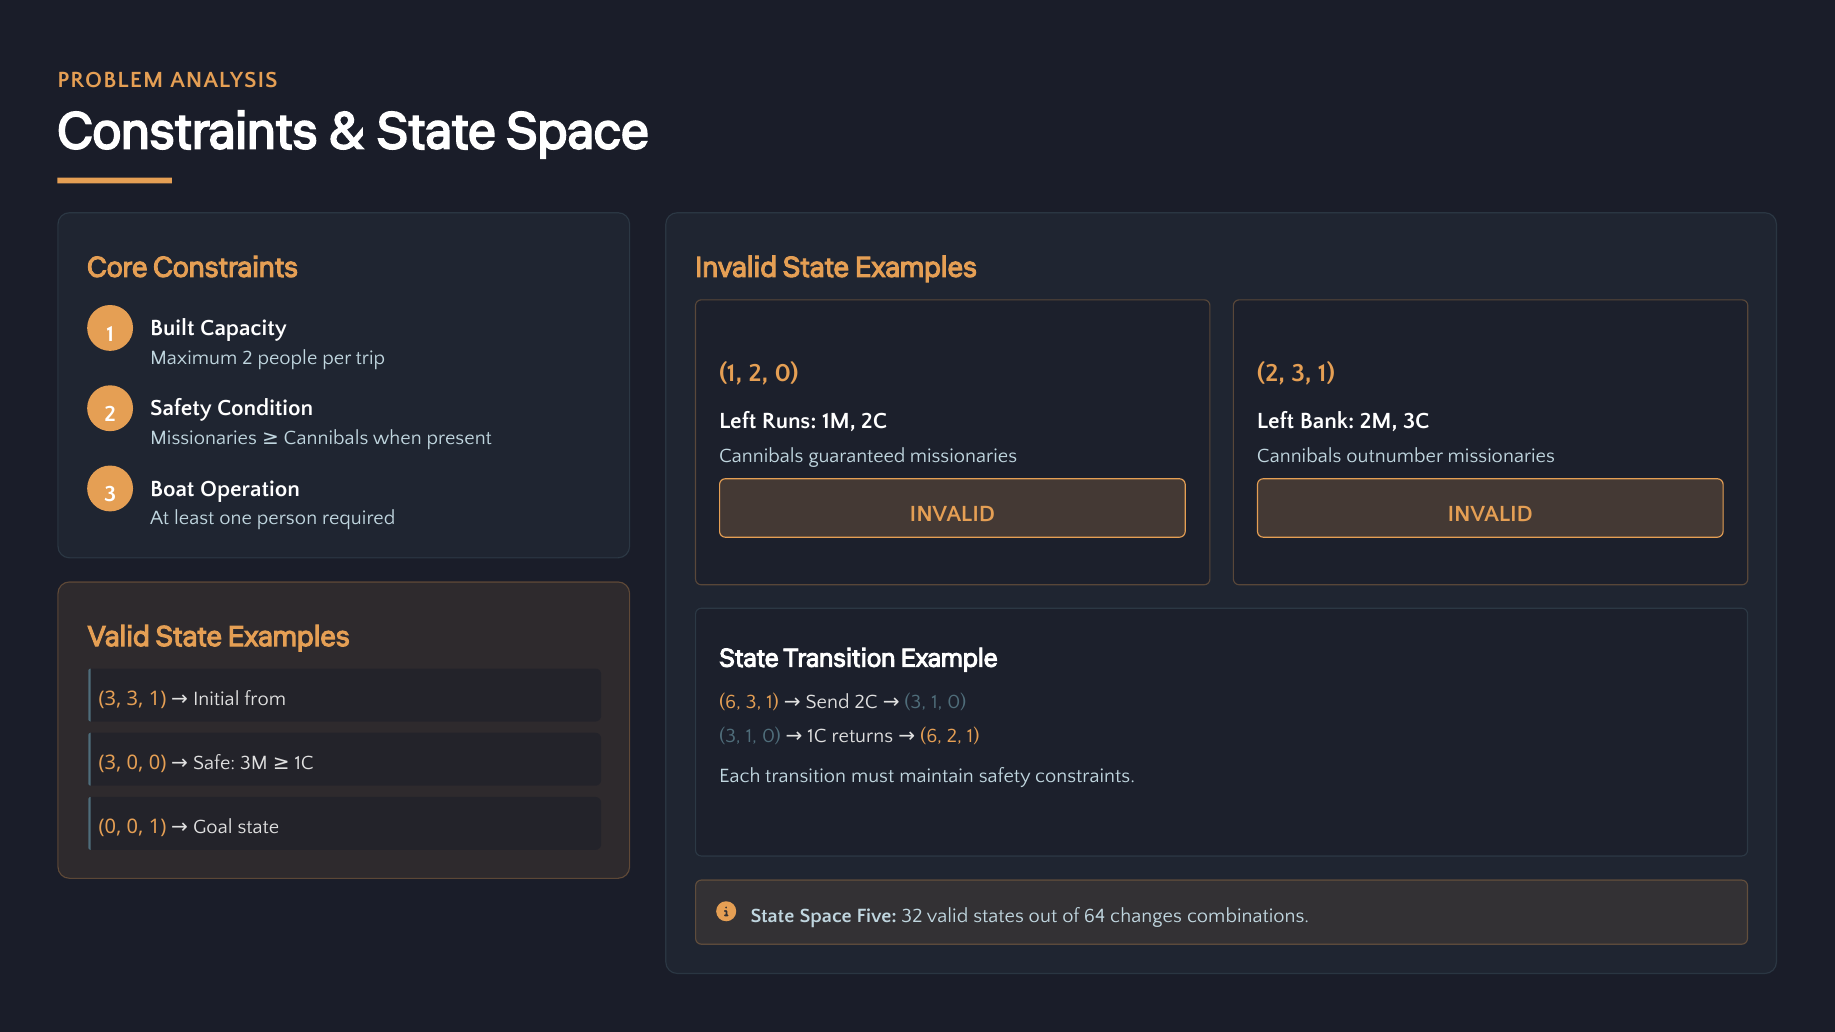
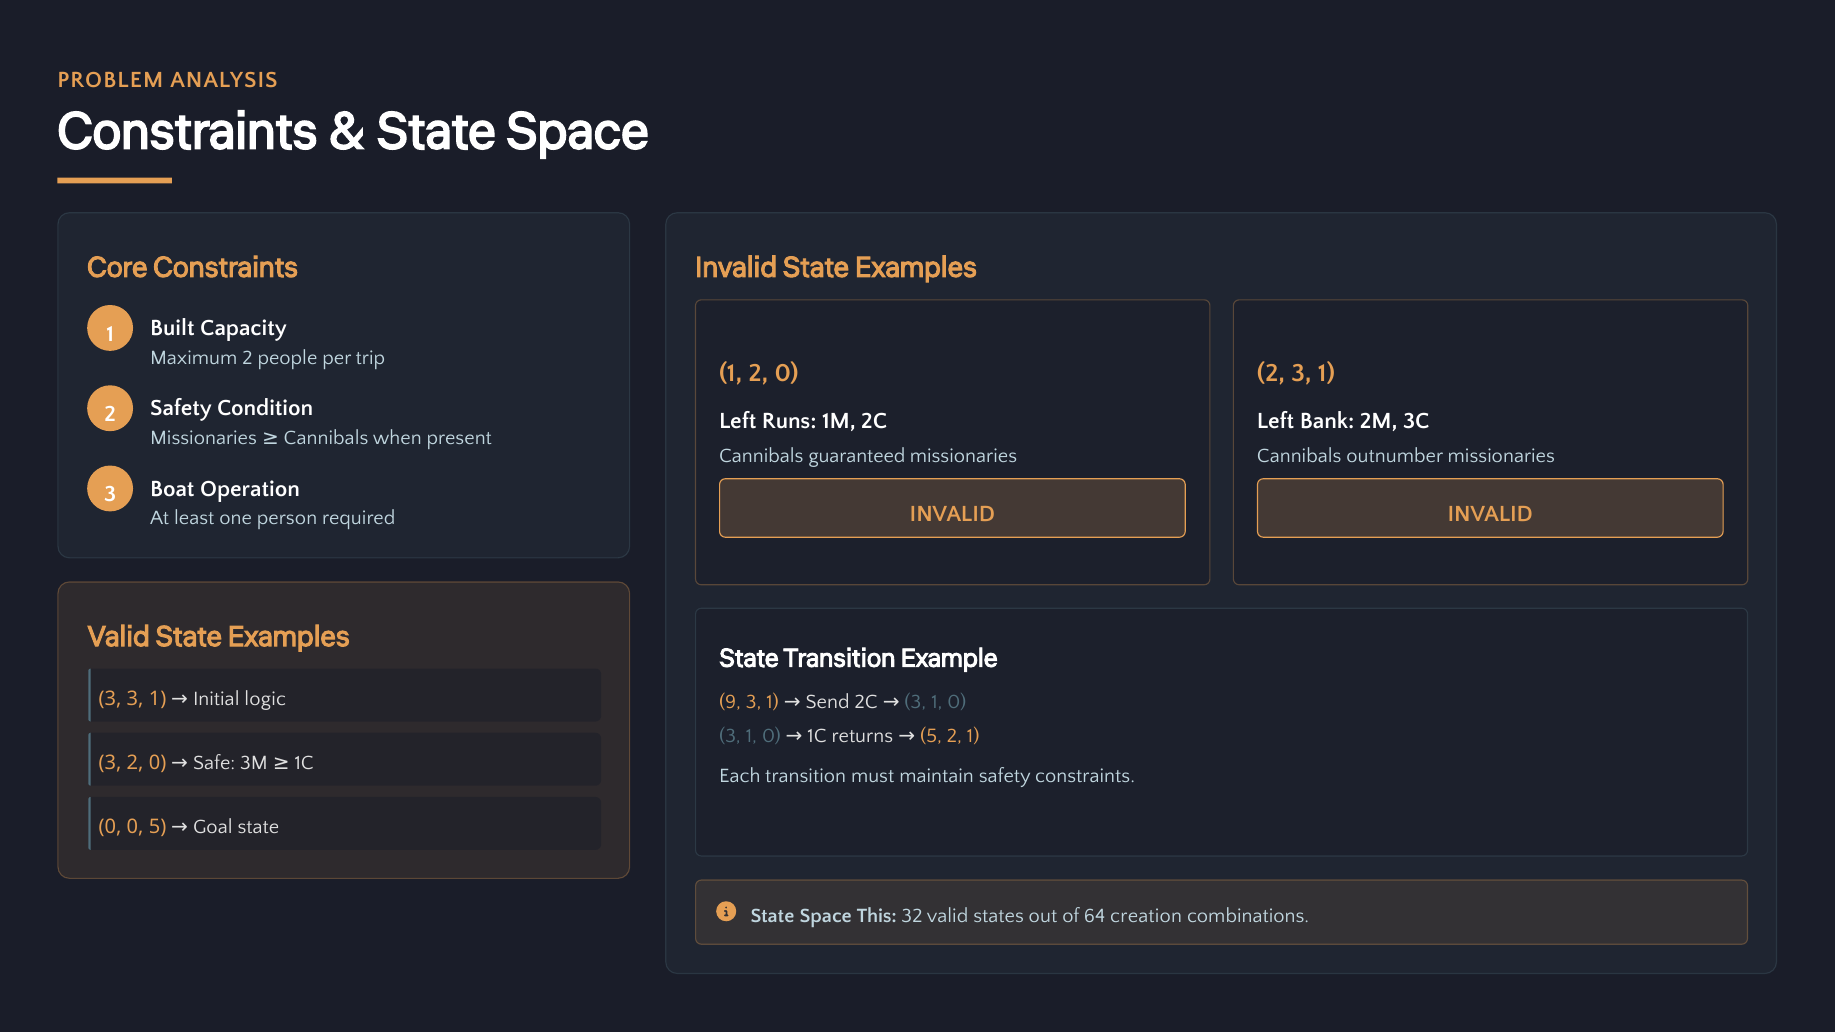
from: from -> logic
6 at (730, 702): 6 -> 9
6 at (931, 736): 6 -> 5
3 0: 0 -> 2
0 1: 1 -> 5
Five: Five -> This
changes: changes -> creation
